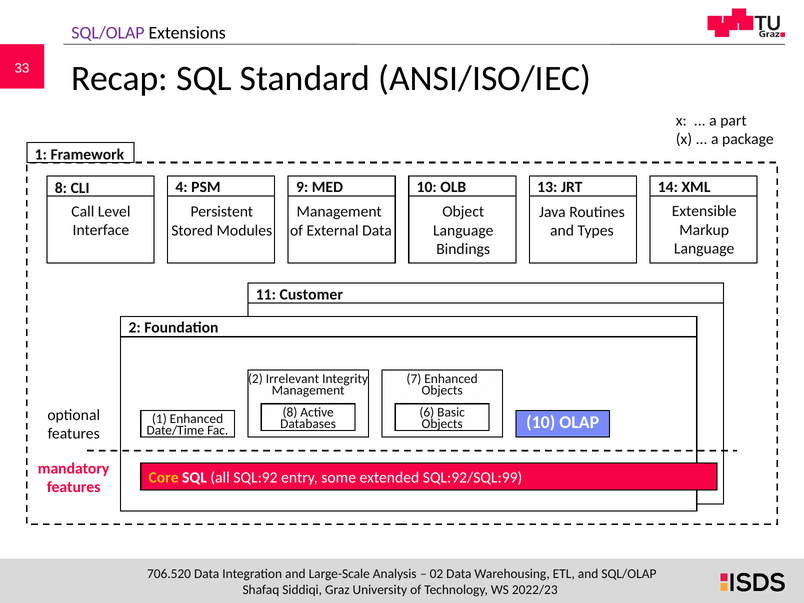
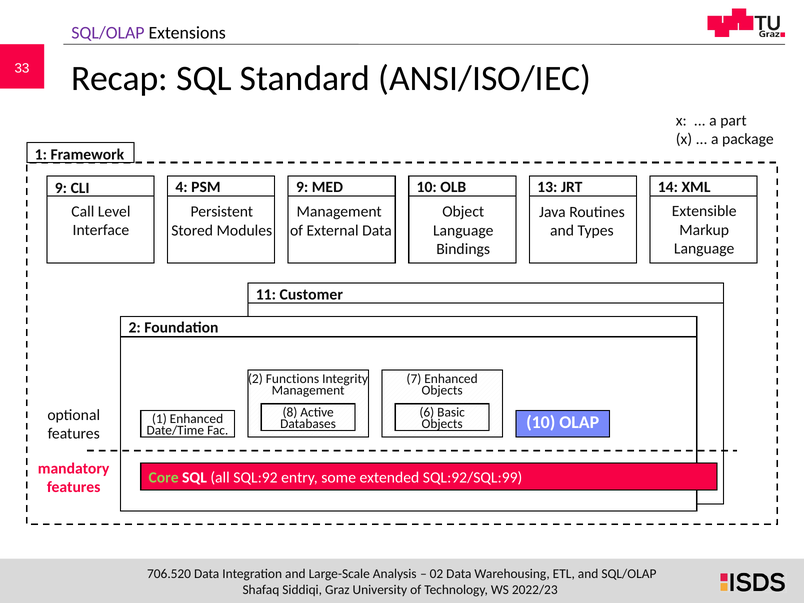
8 at (61, 188): 8 -> 9
Irrelevant: Irrelevant -> Functions
Core colour: yellow -> light green
